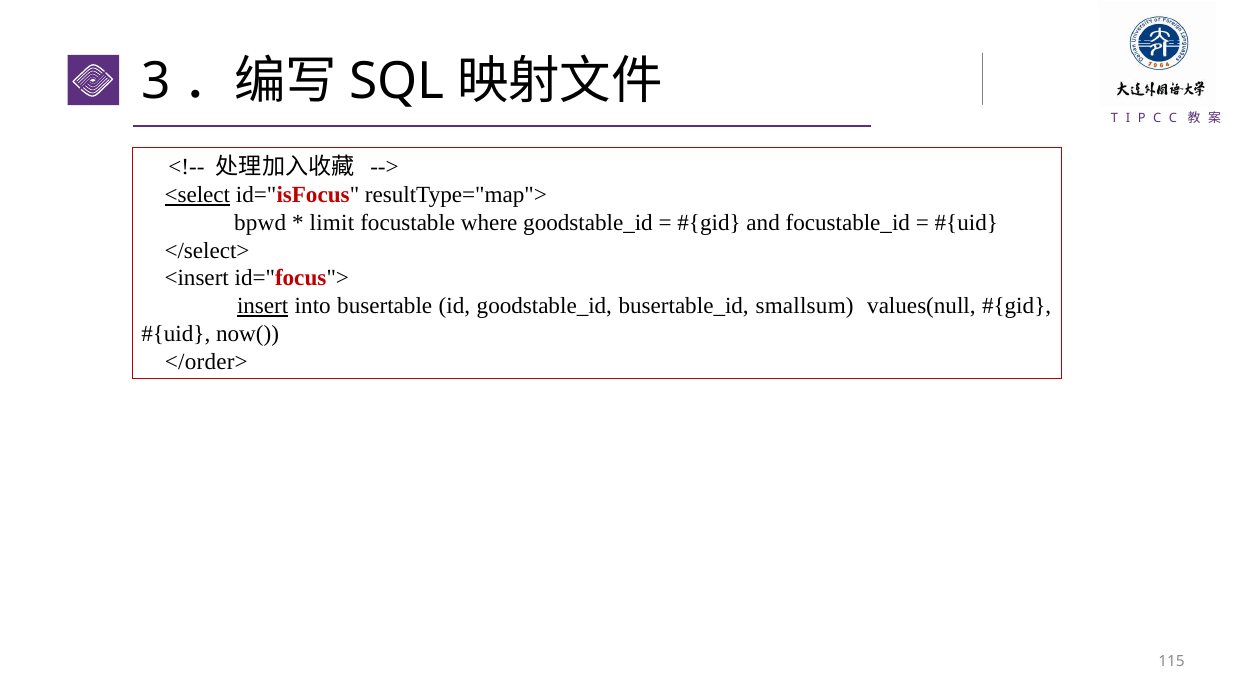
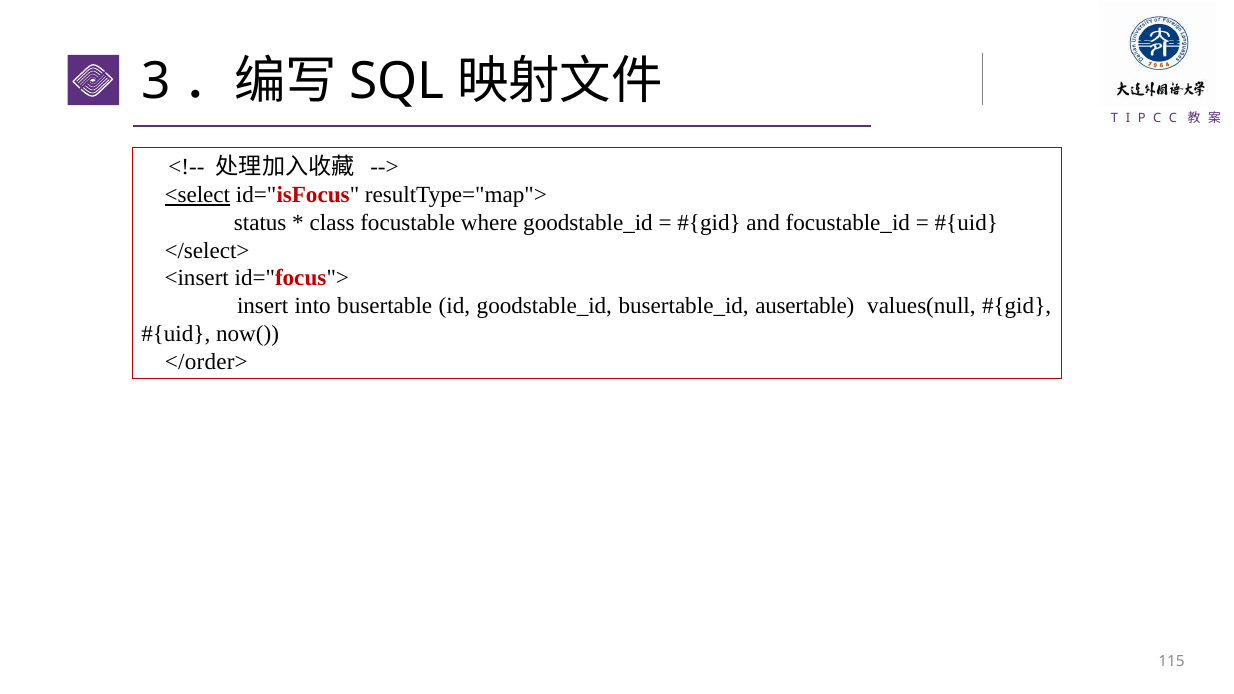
bpwd: bpwd -> status
limit: limit -> class
insert underline: present -> none
smallsum: smallsum -> ausertable
